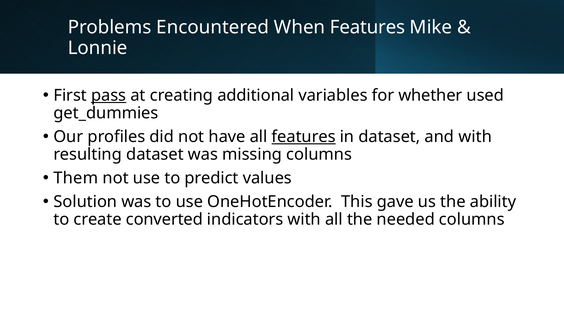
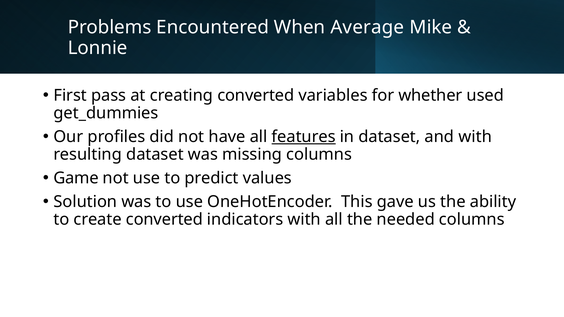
When Features: Features -> Average
pass underline: present -> none
creating additional: additional -> converted
Them: Them -> Game
